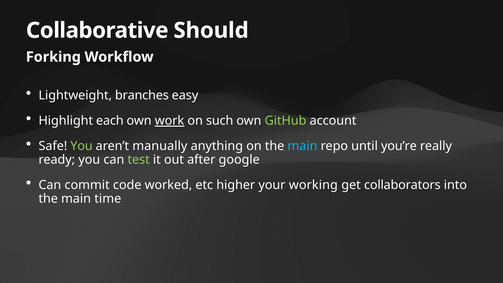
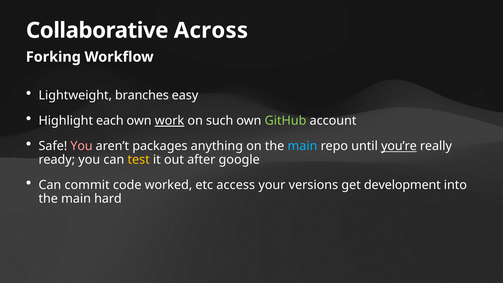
Should: Should -> Across
You at (81, 146) colour: light green -> pink
manually: manually -> packages
you’re underline: none -> present
test colour: light green -> yellow
higher: higher -> access
working: working -> versions
collaborators: collaborators -> development
time: time -> hard
